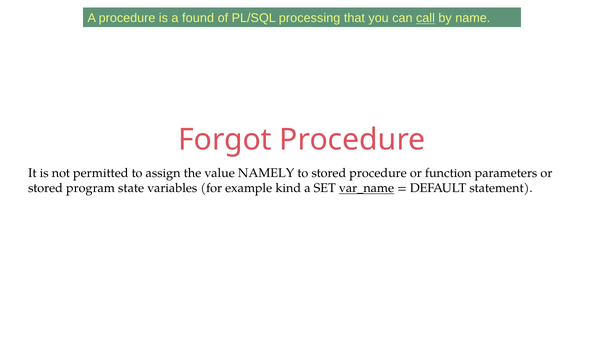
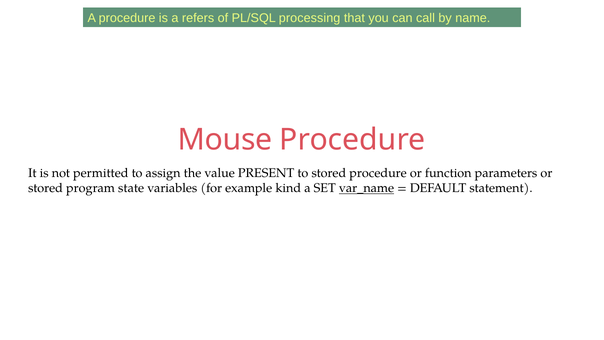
found: found -> refers
call underline: present -> none
Forgot: Forgot -> Mouse
NAMELY: NAMELY -> PRESENT
